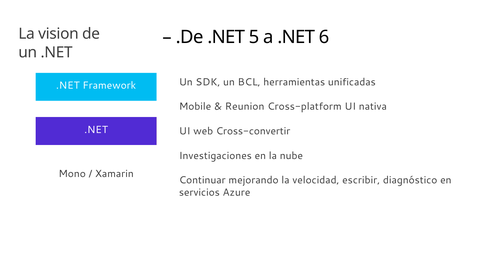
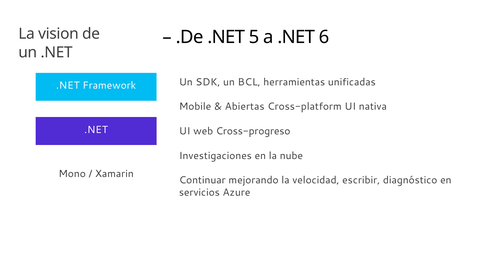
Reunion: Reunion -> Abiertas
Cross-convertir: Cross-convertir -> Cross-progreso
